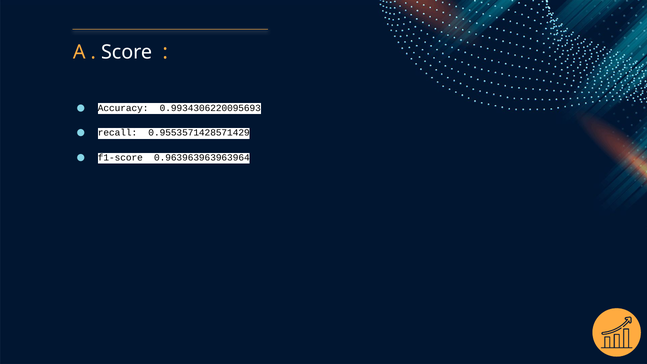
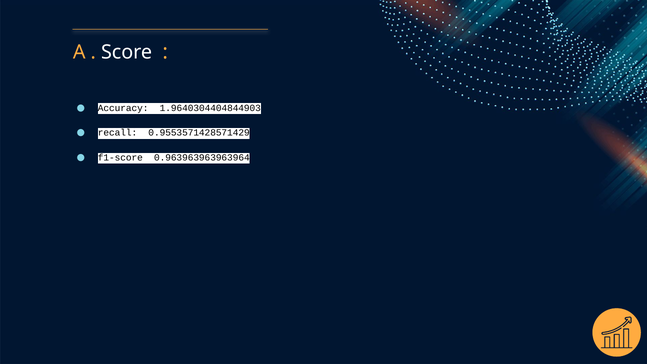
0.9934306220095693: 0.9934306220095693 -> 1.9640304404844903
